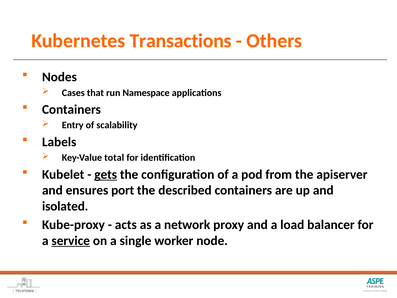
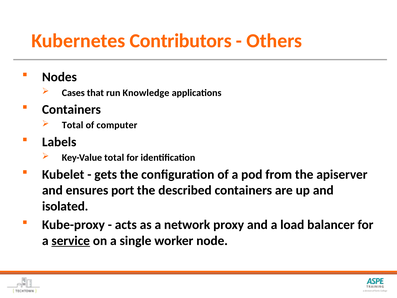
Transactions: Transactions -> Contributors
Namespace: Namespace -> Knowledge
Entry at (73, 125): Entry -> Total
scalability: scalability -> computer
gets underline: present -> none
